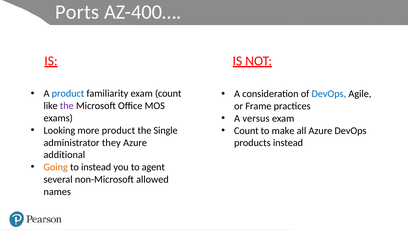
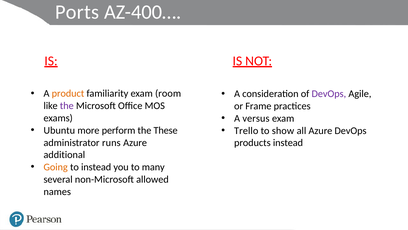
product at (68, 93) colour: blue -> orange
exam count: count -> room
DevOps at (329, 94) colour: blue -> purple
Looking: Looking -> Ubuntu
more product: product -> perform
Single: Single -> These
Count at (246, 130): Count -> Trello
make: make -> show
they: they -> runs
agent: agent -> many
